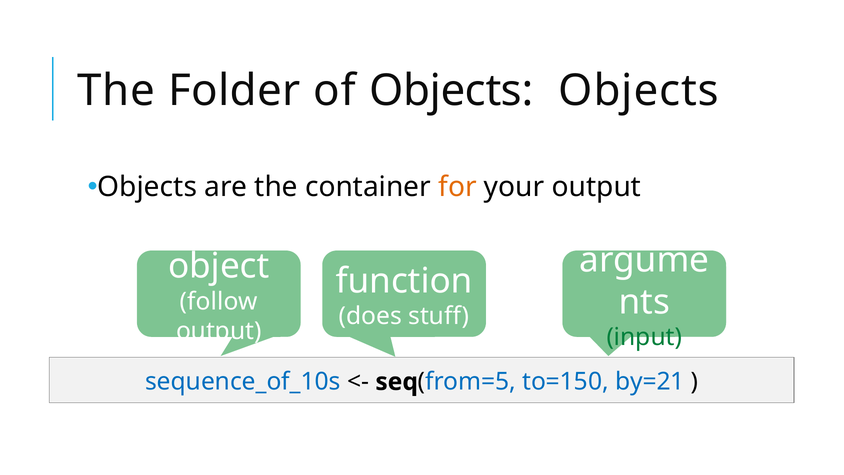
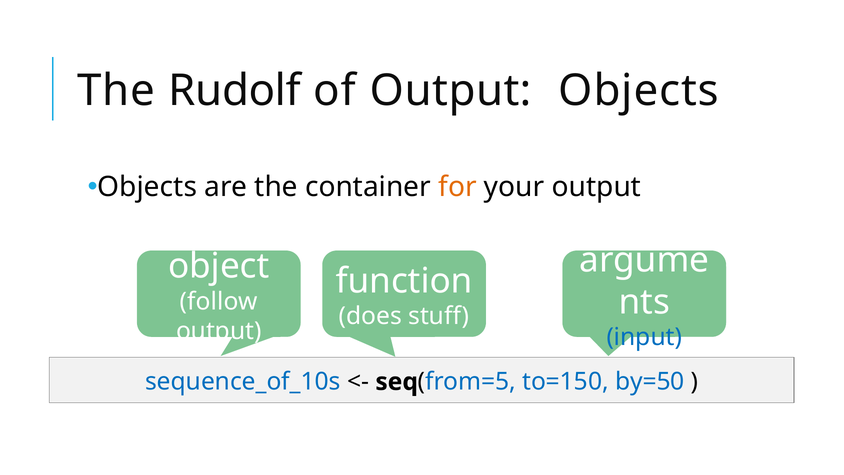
Folder: Folder -> Rudolf
of Objects: Objects -> Output
input colour: green -> blue
by=21: by=21 -> by=50
